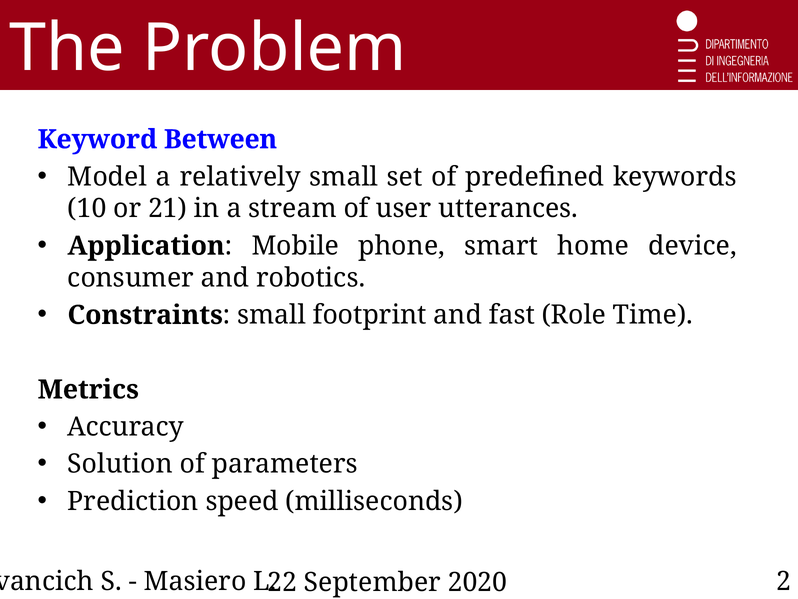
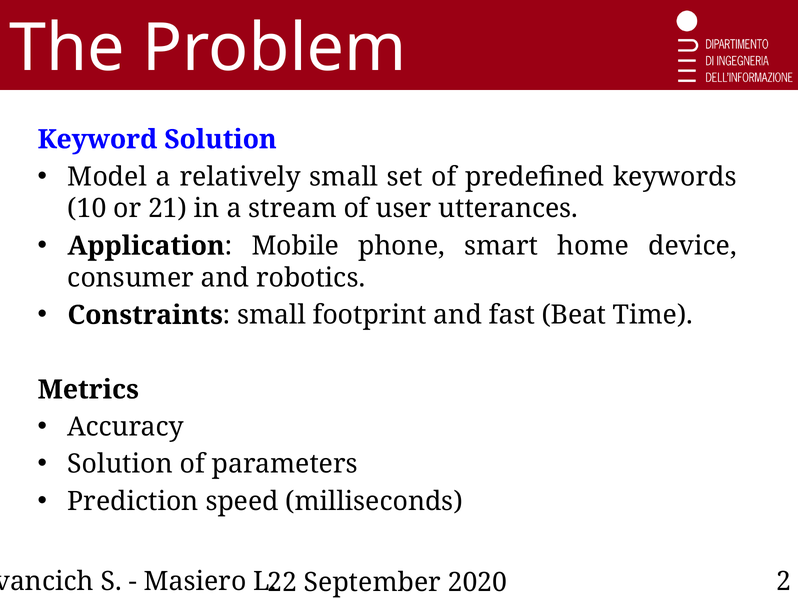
Keyword Between: Between -> Solution
Role: Role -> Beat
